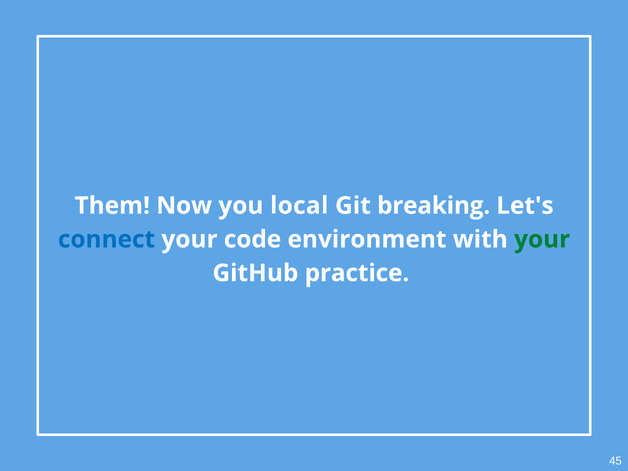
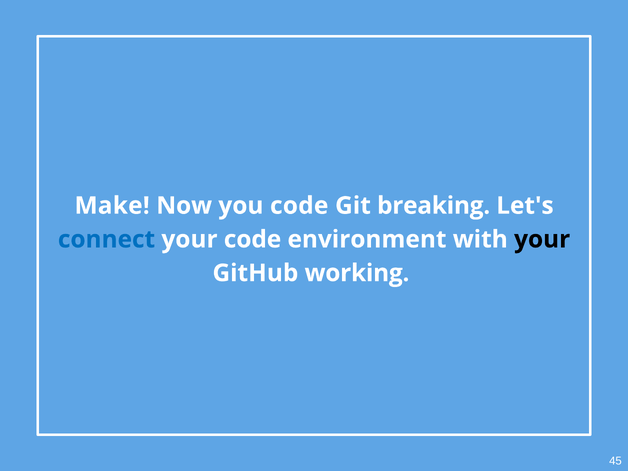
Them: Them -> Make
you local: local -> code
your at (542, 239) colour: green -> black
practice: practice -> working
